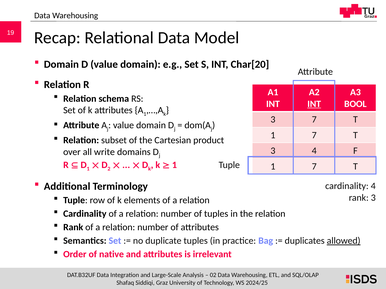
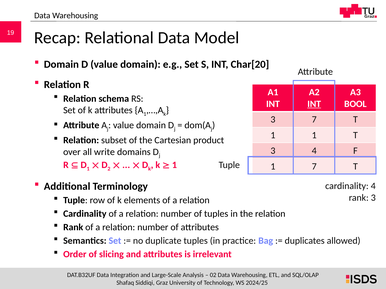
7 at (314, 135): 7 -> 1
allowed underline: present -> none
native: native -> slicing
